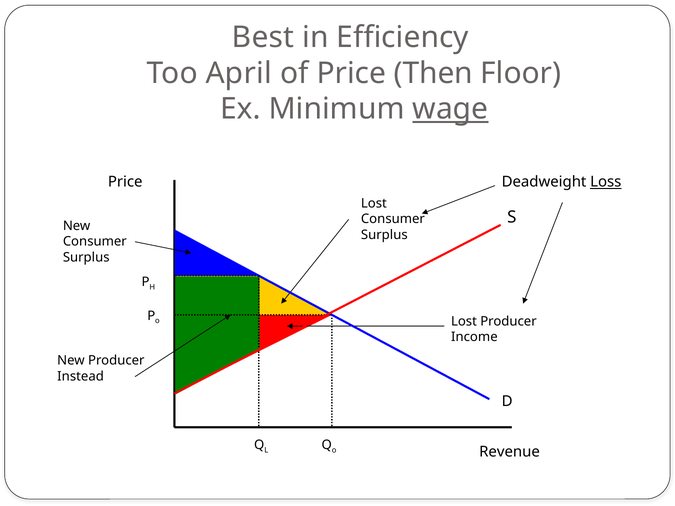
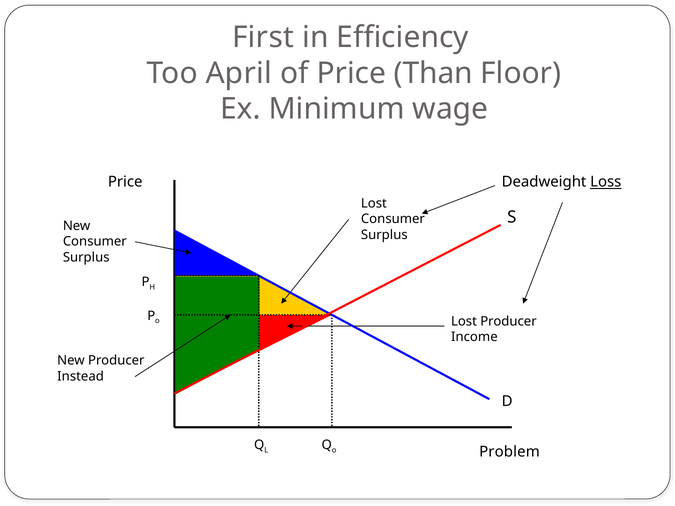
Best: Best -> First
Then: Then -> Than
wage underline: present -> none
Revenue: Revenue -> Problem
